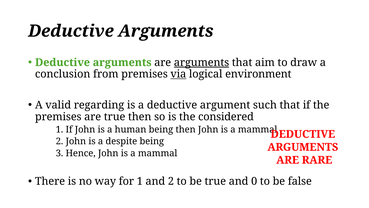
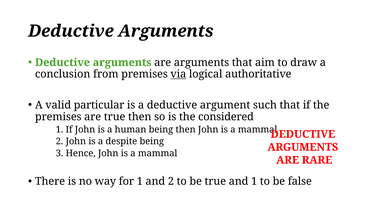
arguments at (202, 62) underline: present -> none
environment: environment -> authoritative
regarding: regarding -> particular
and 0: 0 -> 1
